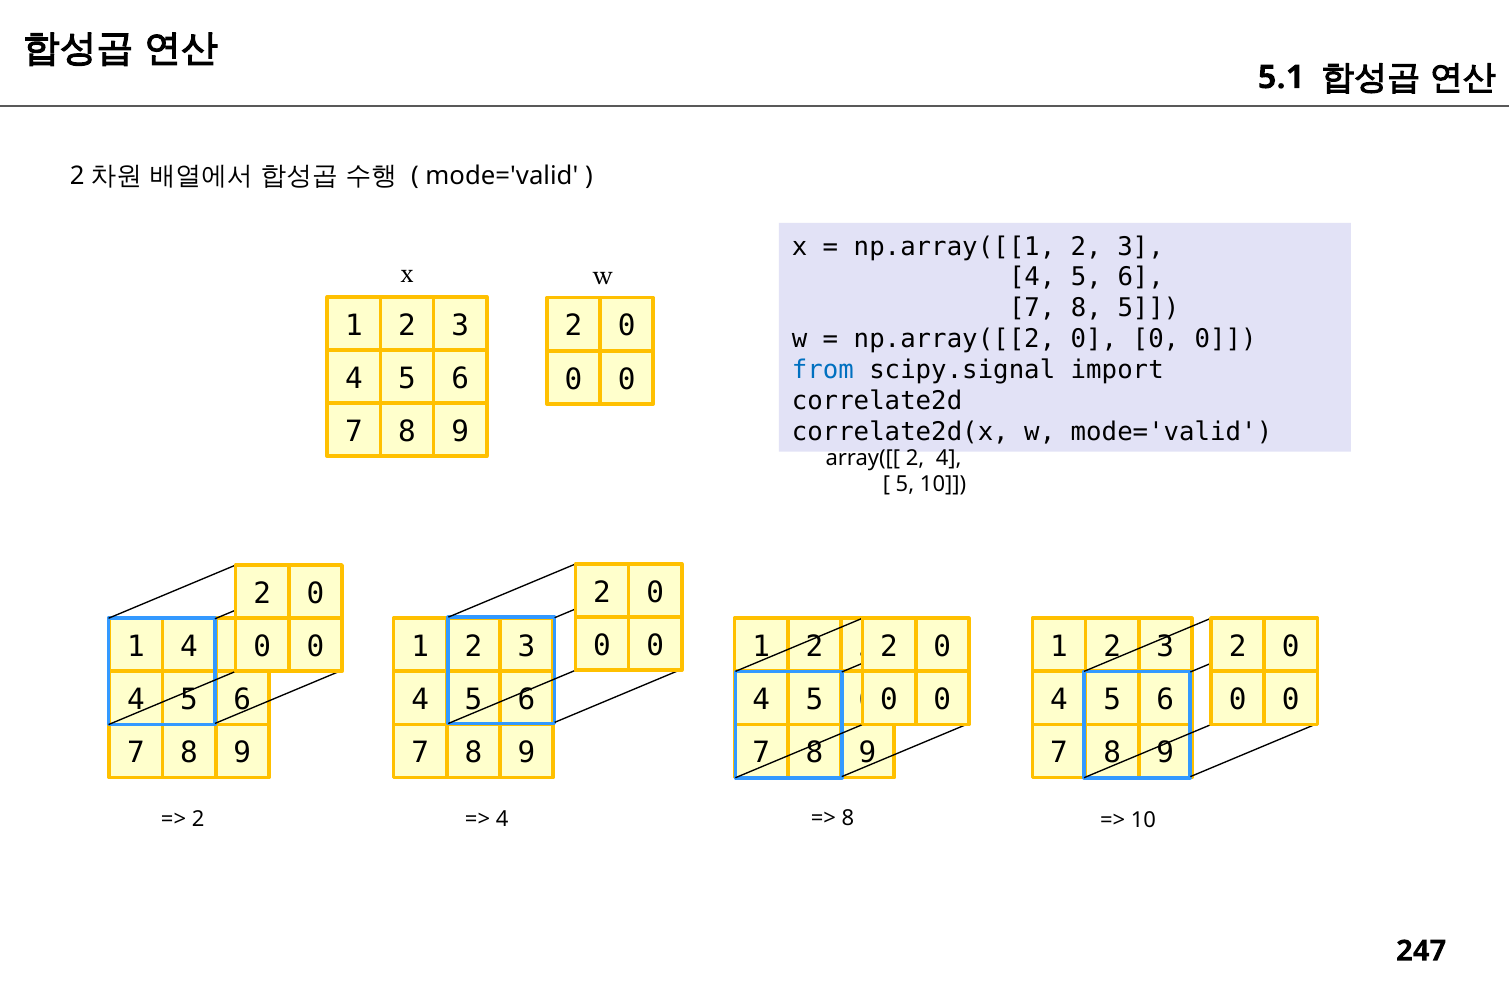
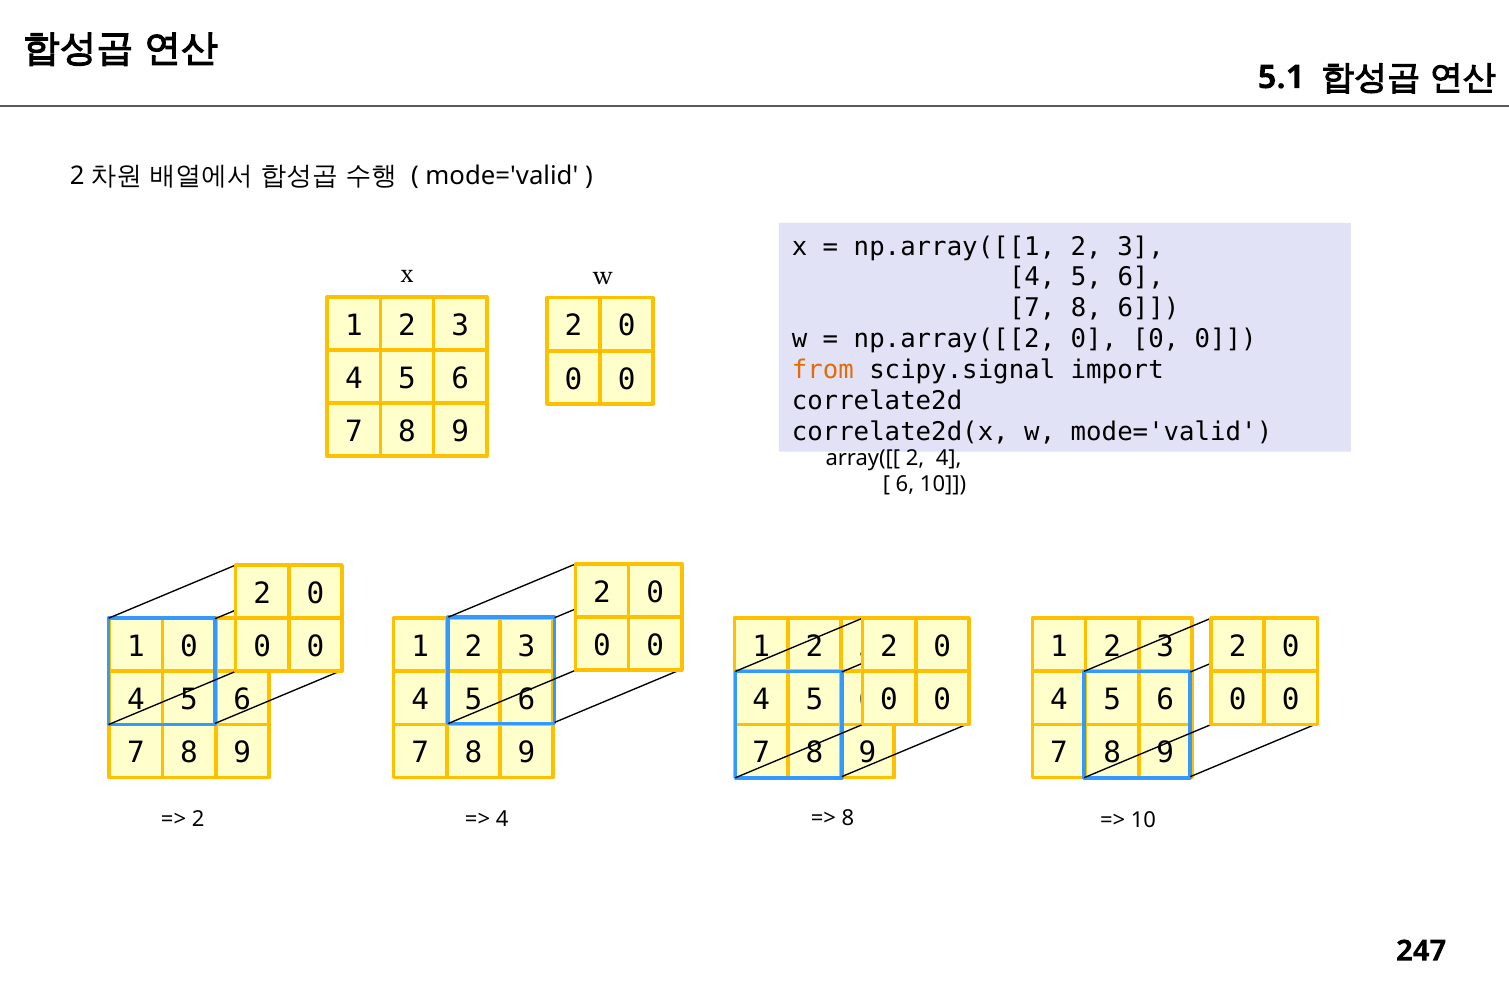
8 5: 5 -> 6
from colour: blue -> orange
5 at (905, 485): 5 -> 6
1 4: 4 -> 0
